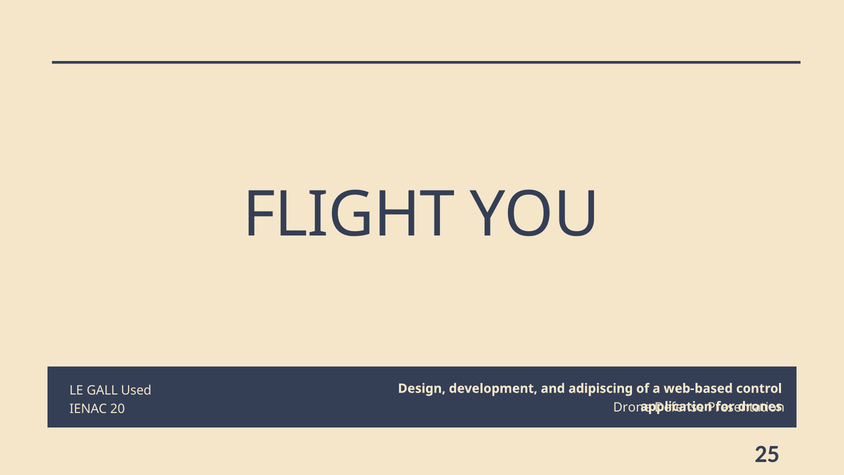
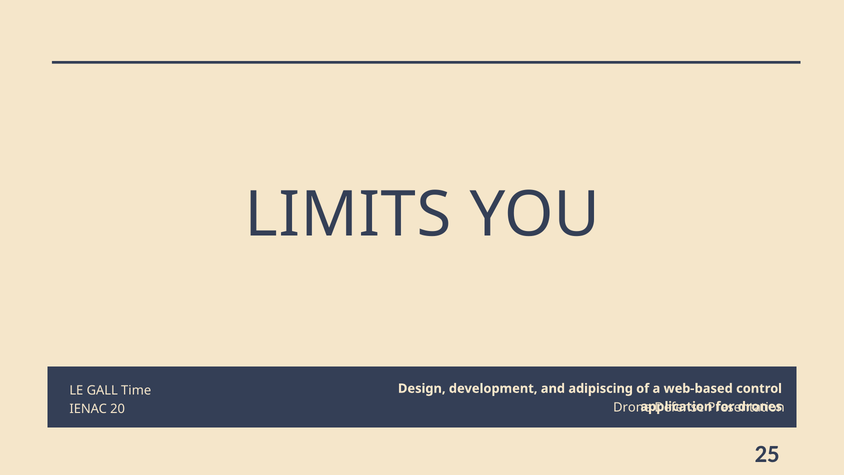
FLIGHT: FLIGHT -> LIMITS
Used: Used -> Time
